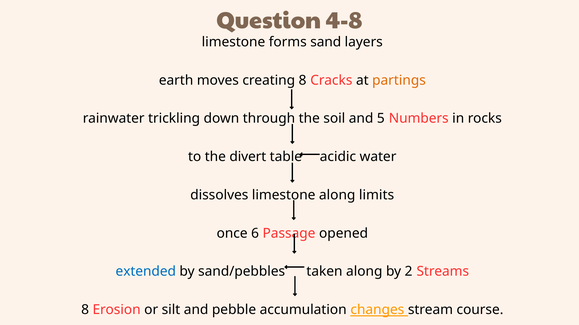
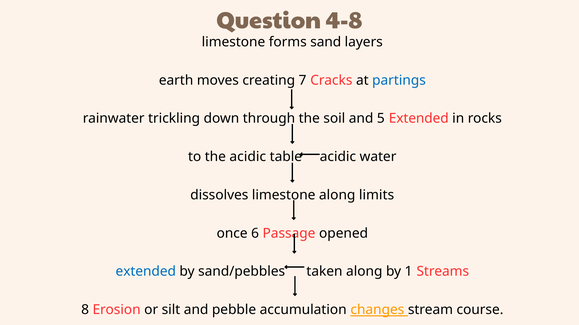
creating 8: 8 -> 7
partings colour: orange -> blue
Numbers at (419, 119): Numbers -> Extended
the divert: divert -> acidic
2: 2 -> 1
